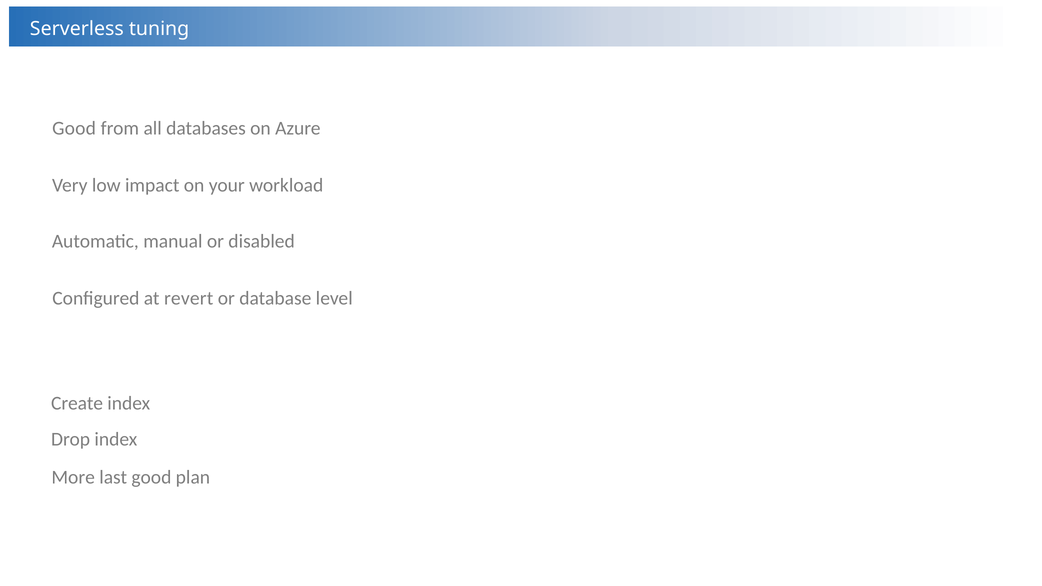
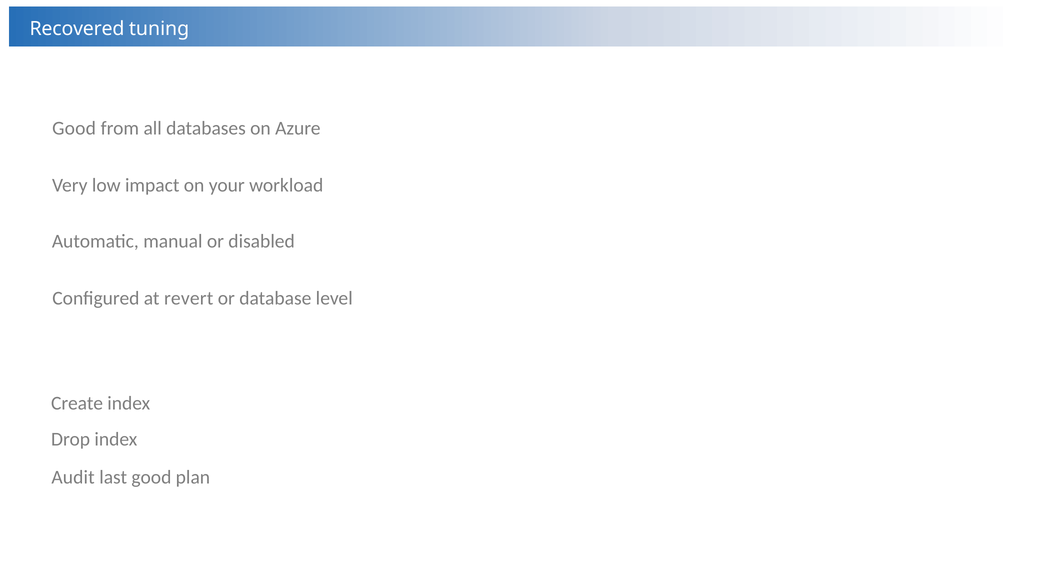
Serverless: Serverless -> Recovered
More: More -> Audit
